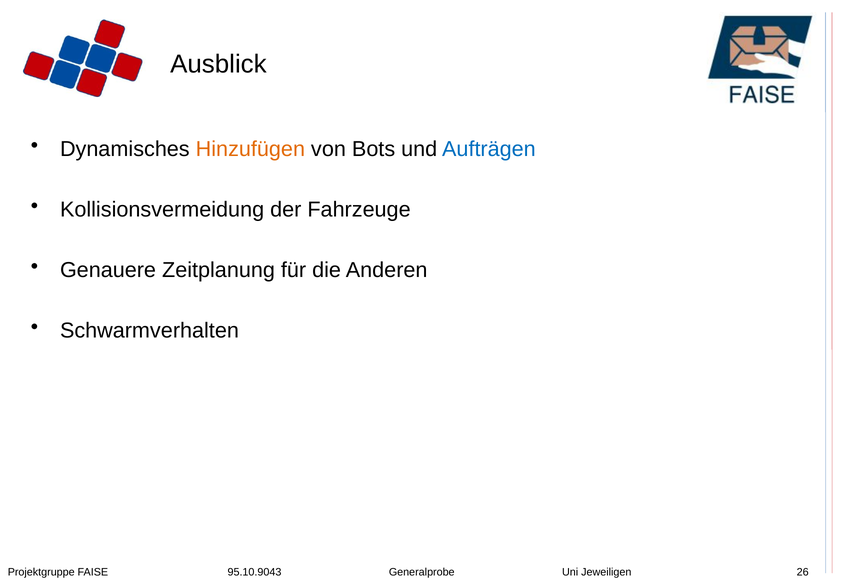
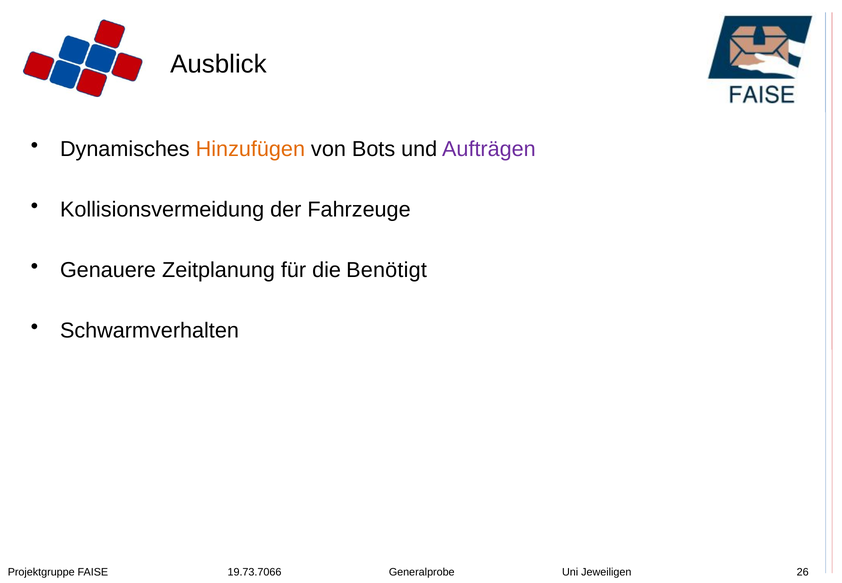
Aufträgen colour: blue -> purple
Anderen: Anderen -> Benötigt
95.10.9043: 95.10.9043 -> 19.73.7066
